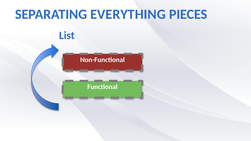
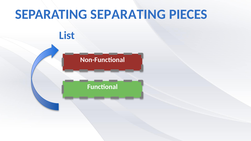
SEPARATING EVERYTHING: EVERYTHING -> SEPARATING
